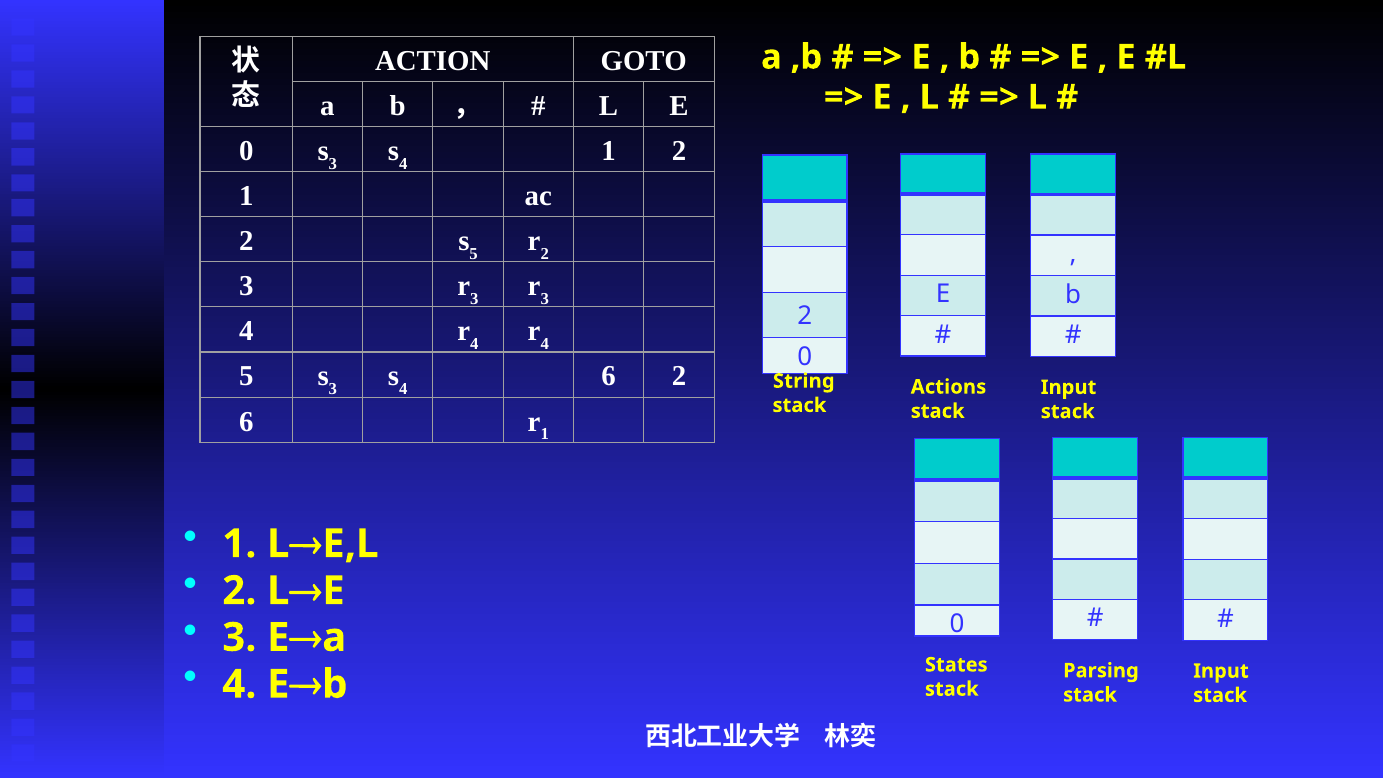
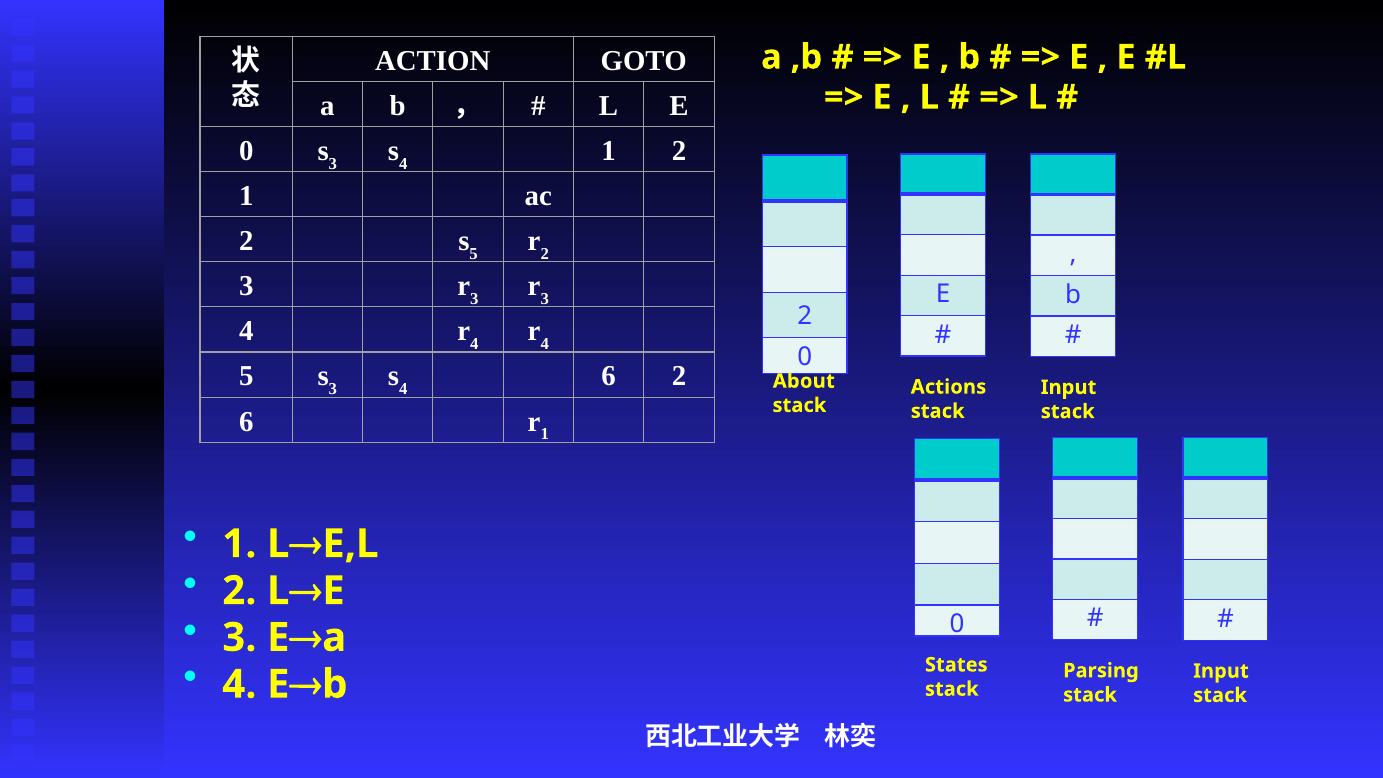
String: String -> About
